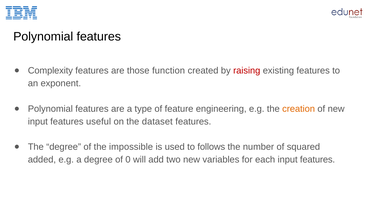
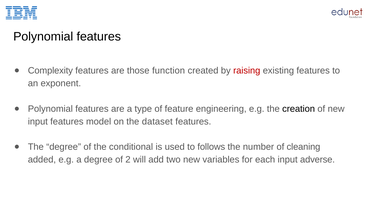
creation colour: orange -> black
useful: useful -> model
impossible: impossible -> conditional
squared: squared -> cleaning
0: 0 -> 2
each input features: features -> adverse
